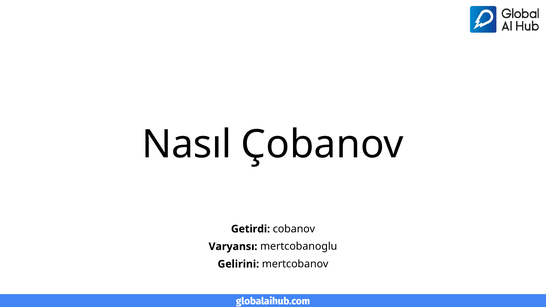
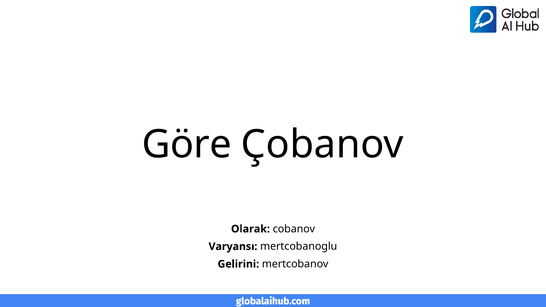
Nasıl: Nasıl -> Göre
Getirdi: Getirdi -> Olarak
